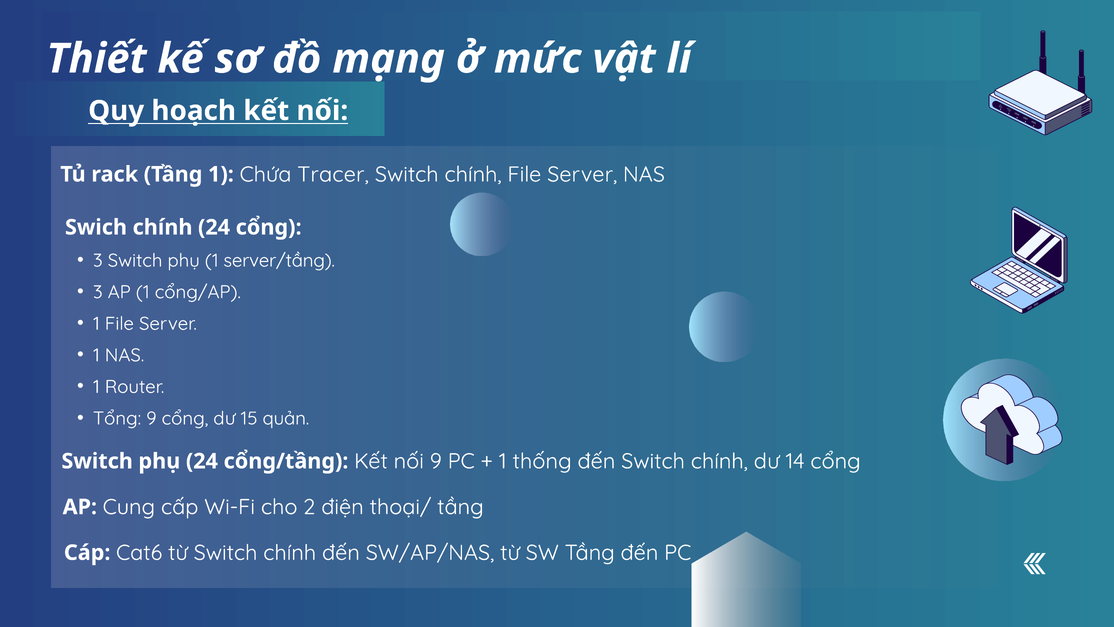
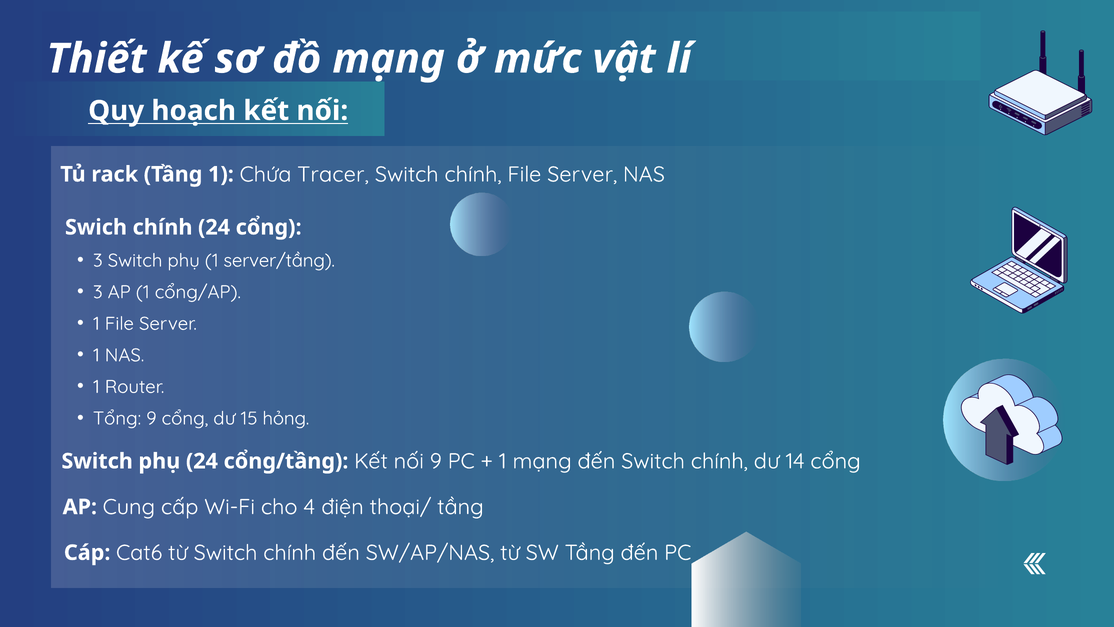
quản: quản -> hỏng
1 thống: thống -> mạng
2: 2 -> 4
